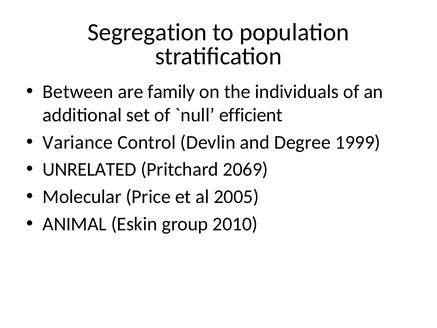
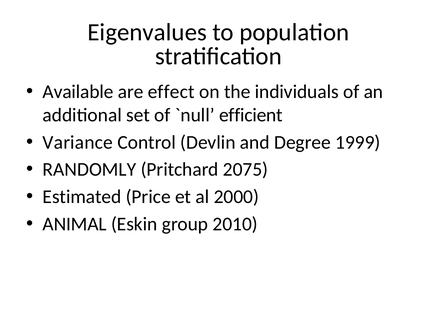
Segregation: Segregation -> Eigenvalues
Between: Between -> Available
family: family -> effect
UNRELATED: UNRELATED -> RANDOMLY
2069: 2069 -> 2075
Molecular: Molecular -> Estimated
2005: 2005 -> 2000
